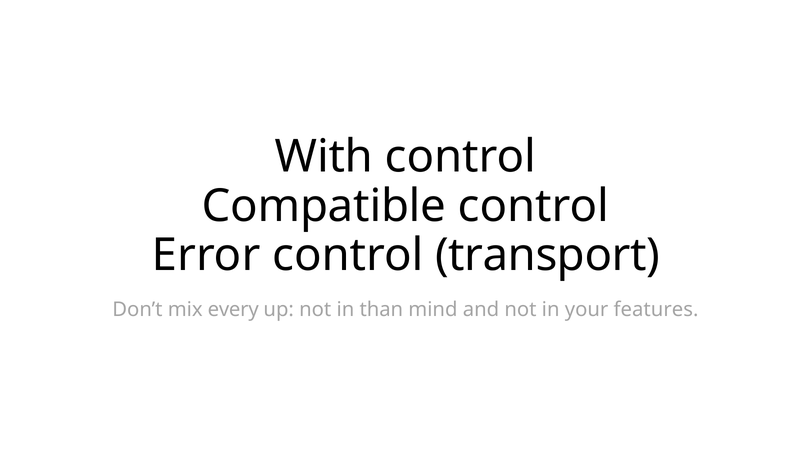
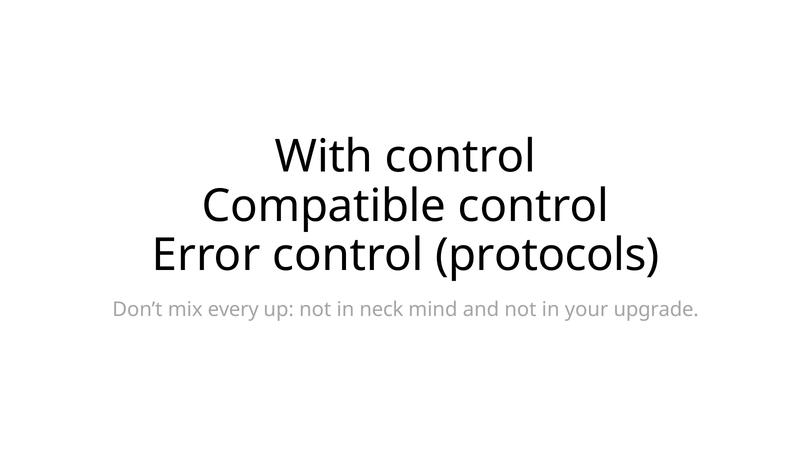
transport: transport -> protocols
than: than -> neck
features: features -> upgrade
